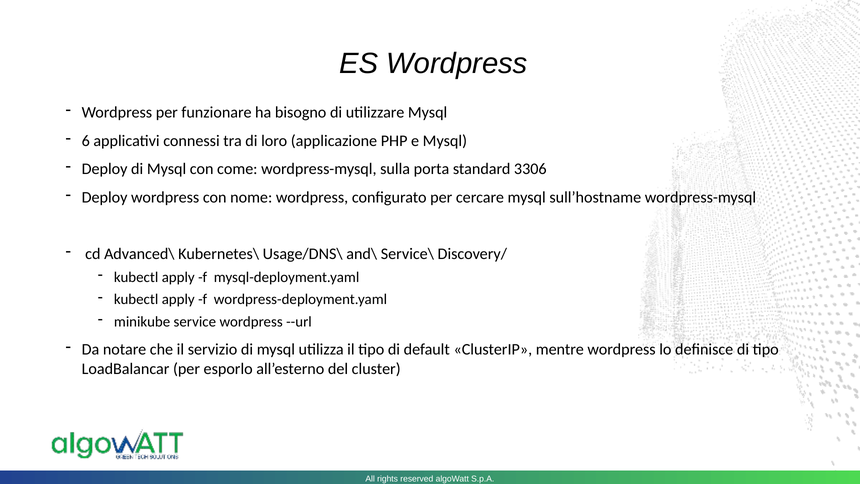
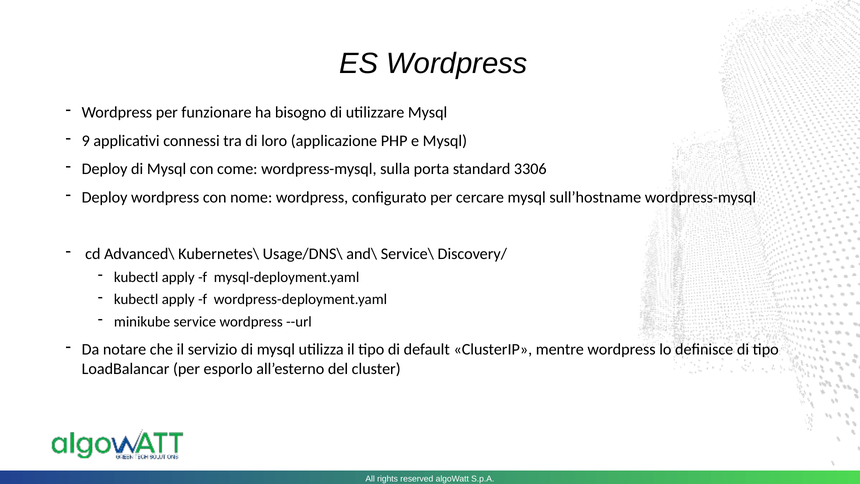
6: 6 -> 9
